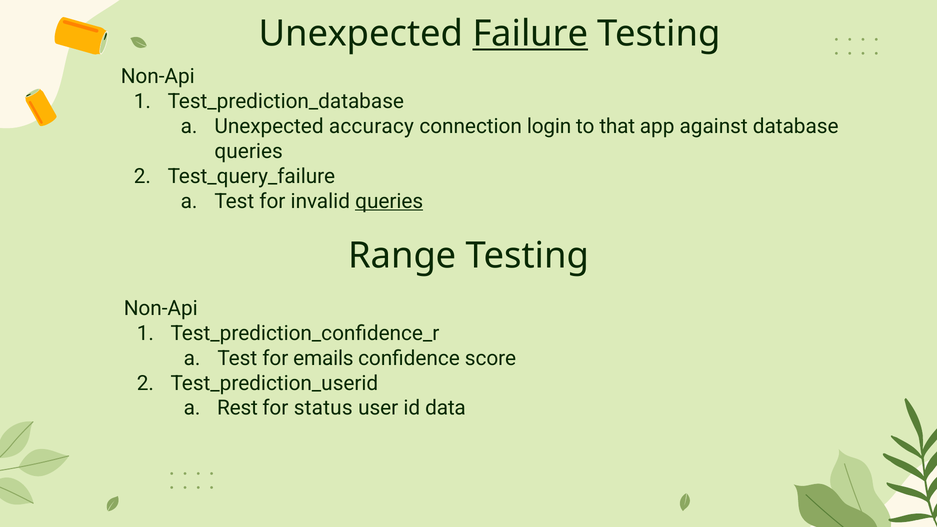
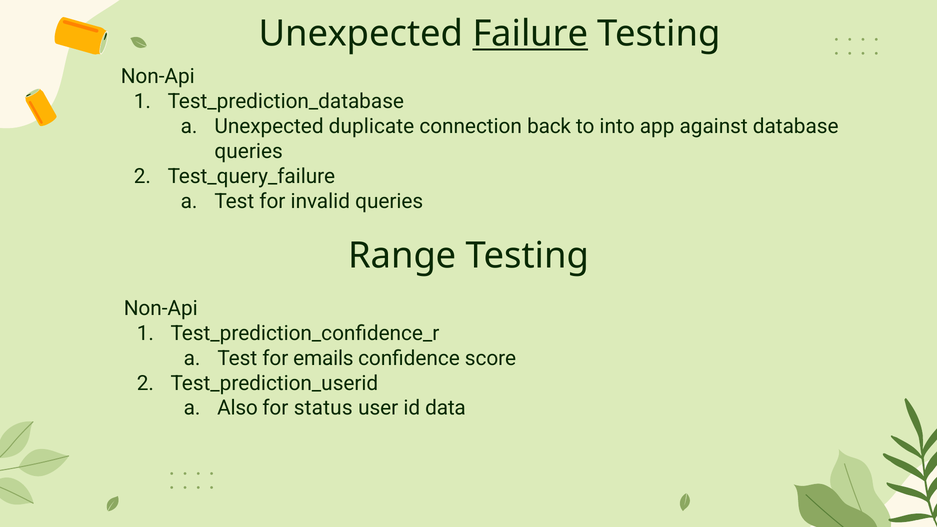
accuracy: accuracy -> duplicate
login: login -> back
that: that -> into
queries at (389, 201) underline: present -> none
Rest: Rest -> Also
